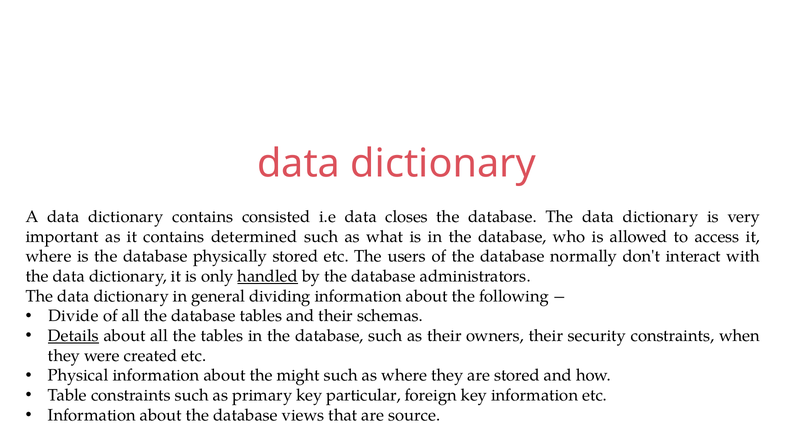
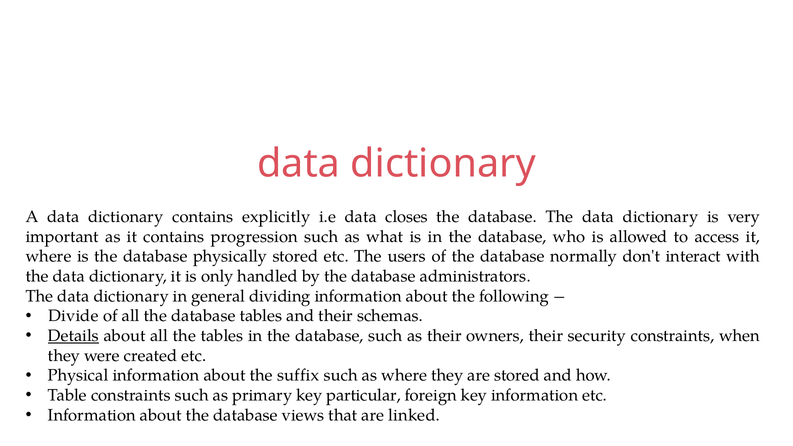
consisted: consisted -> explicitly
determined: determined -> progression
handled underline: present -> none
might: might -> suffix
source: source -> linked
